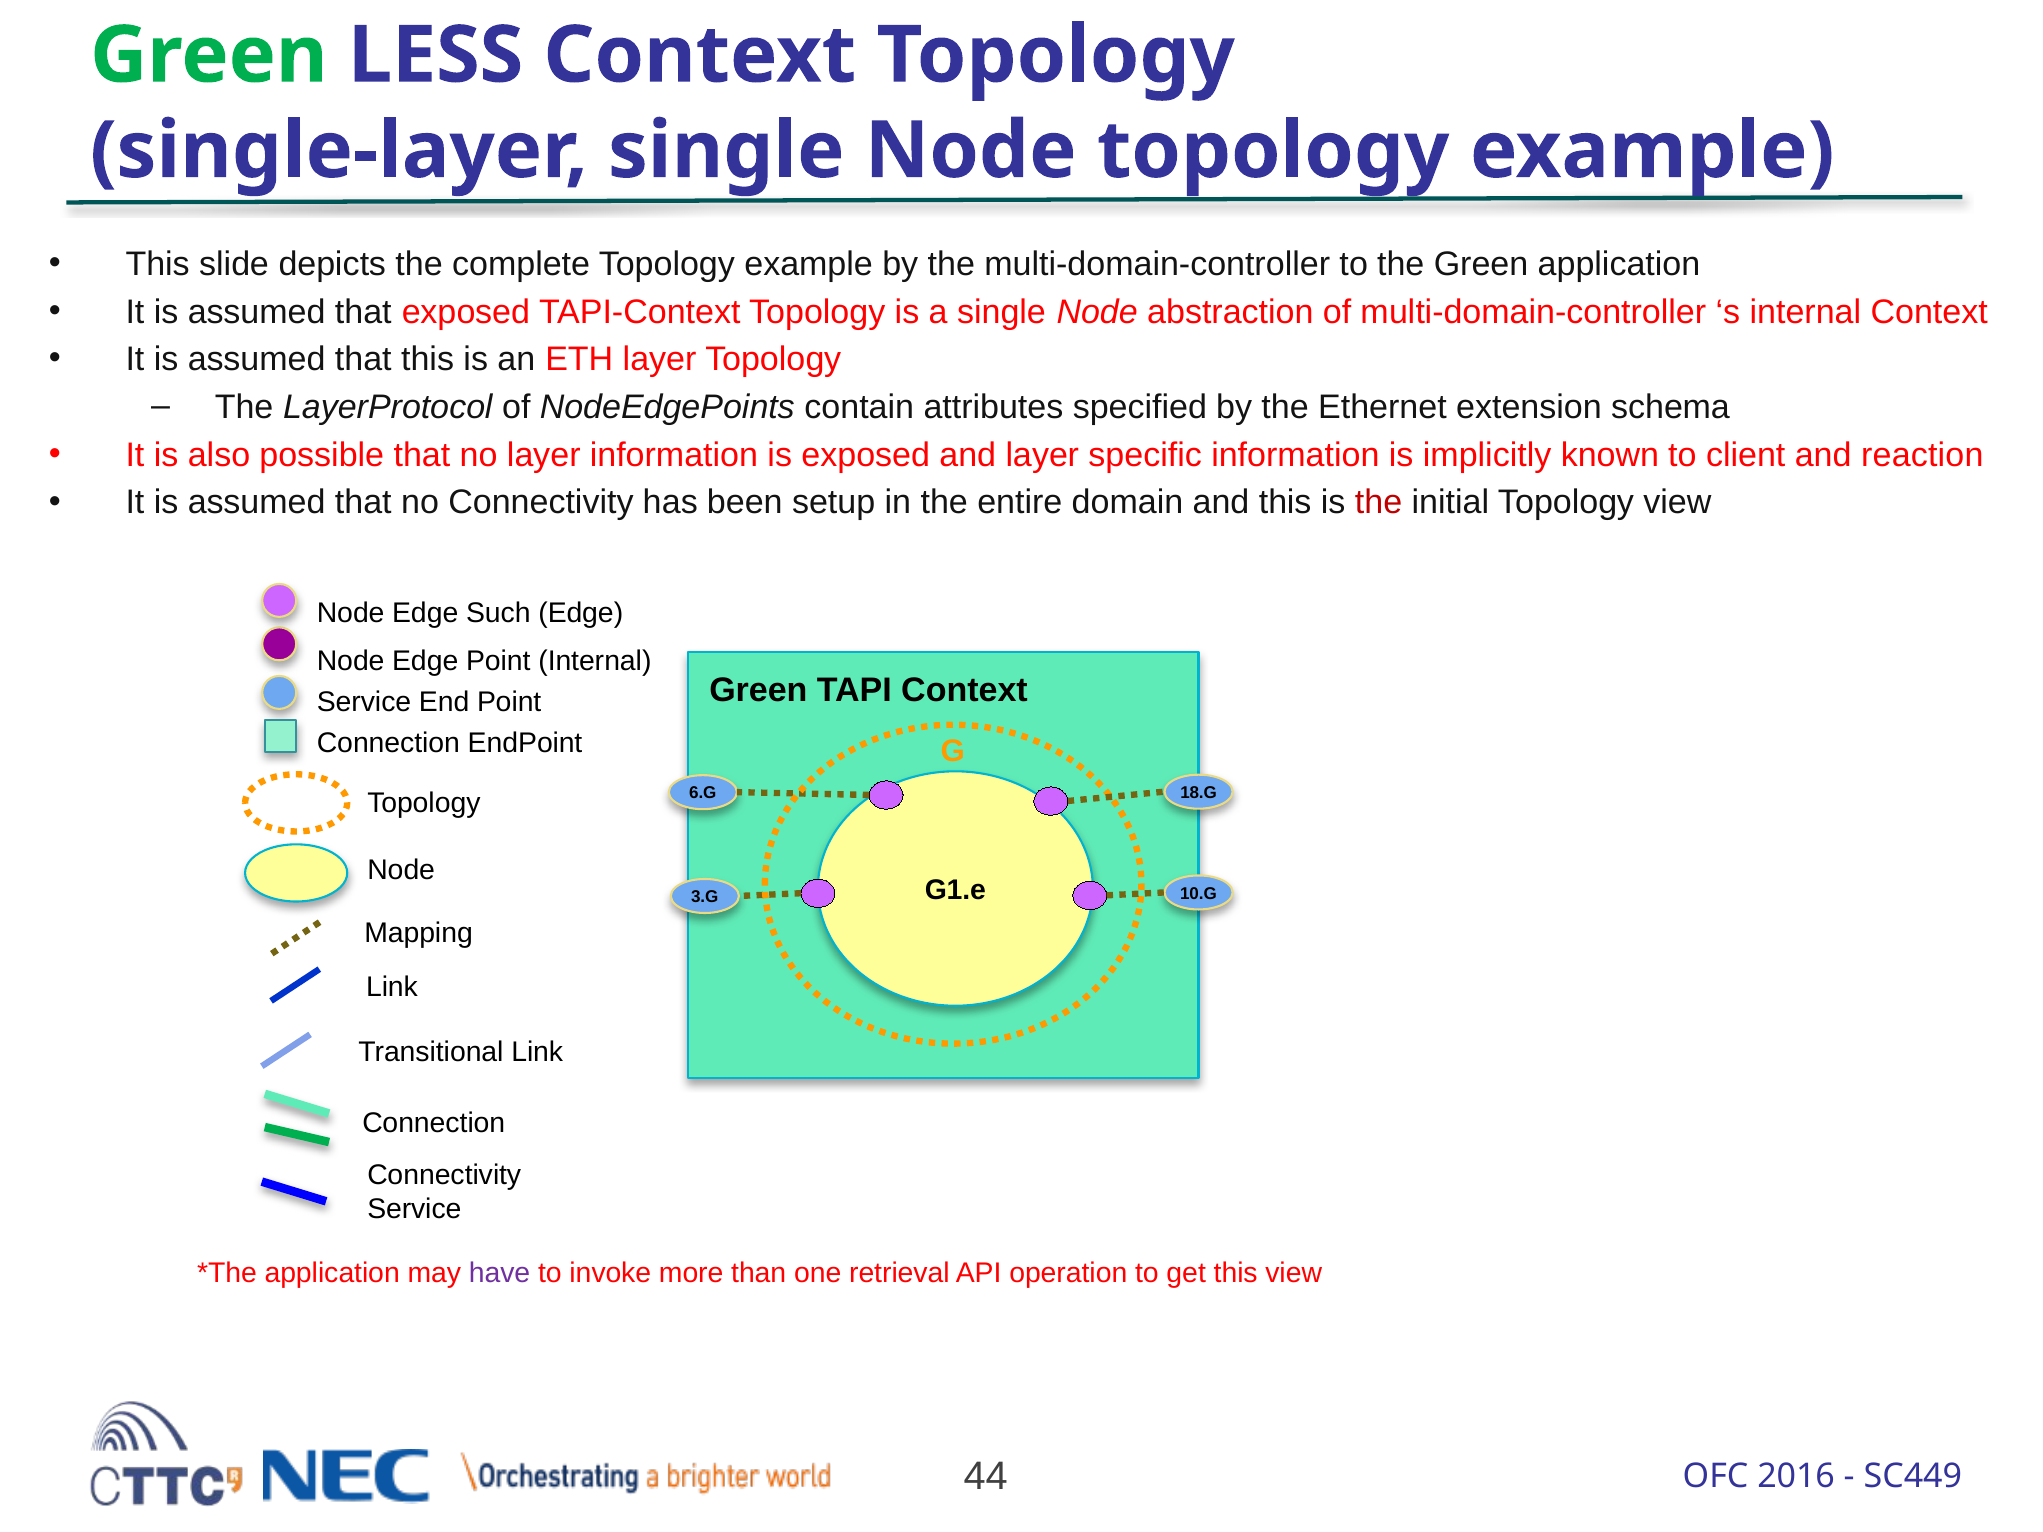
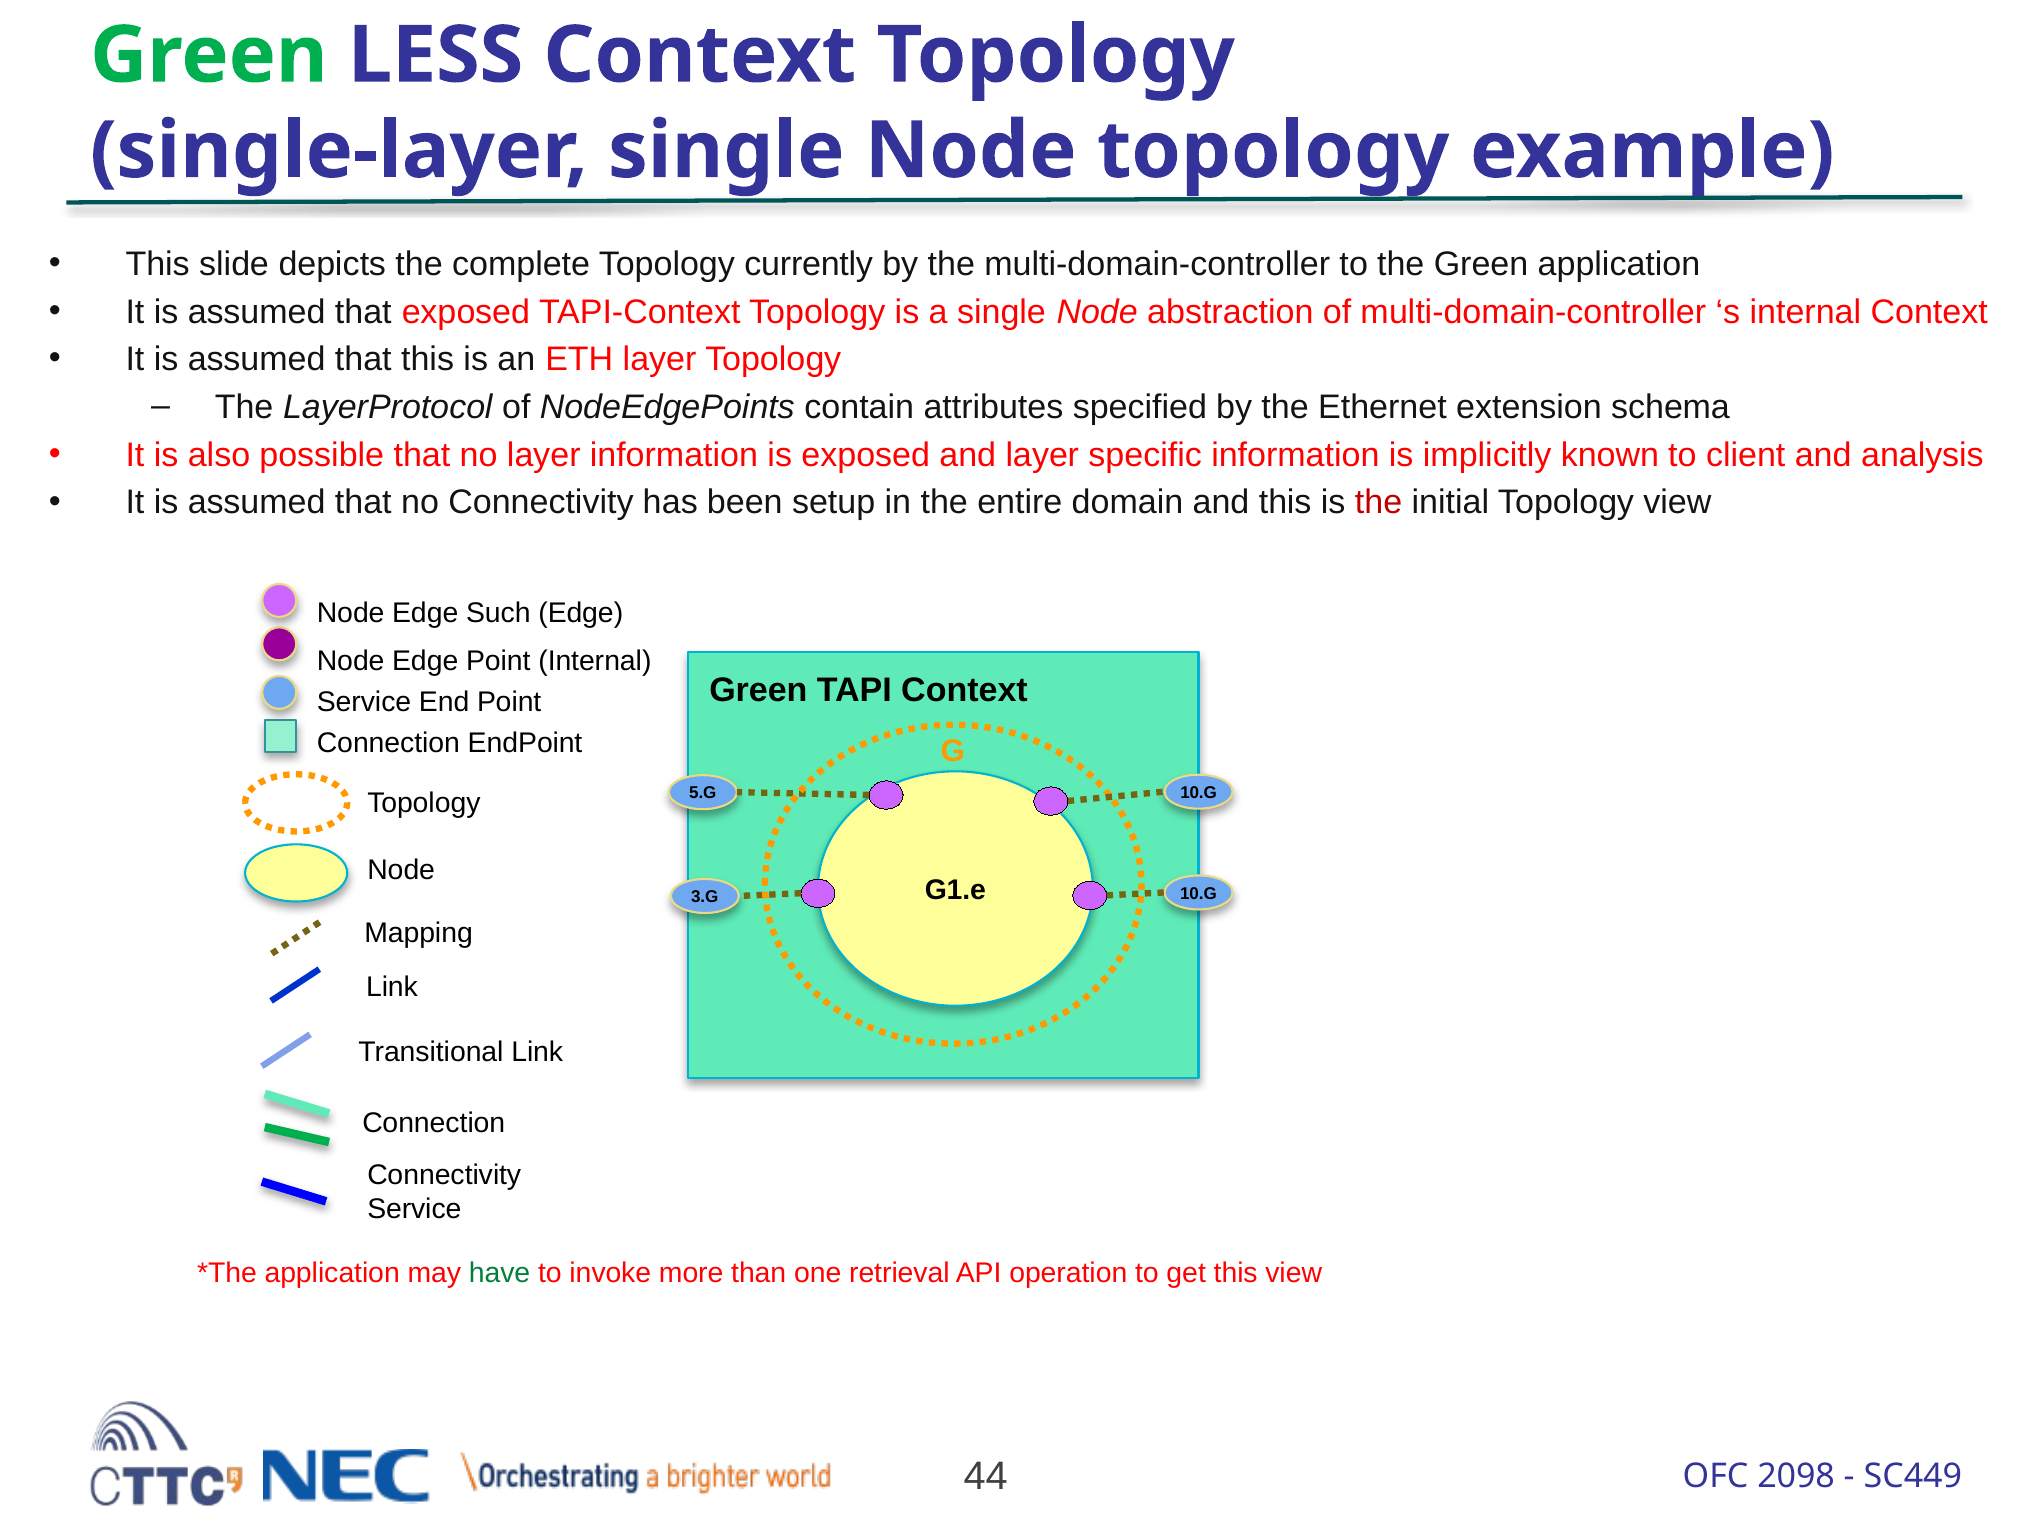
complete Topology example: example -> currently
reaction: reaction -> analysis
18.G at (1199, 793): 18.G -> 10.G
6.G: 6.G -> 5.G
have colour: purple -> green
2016: 2016 -> 2098
